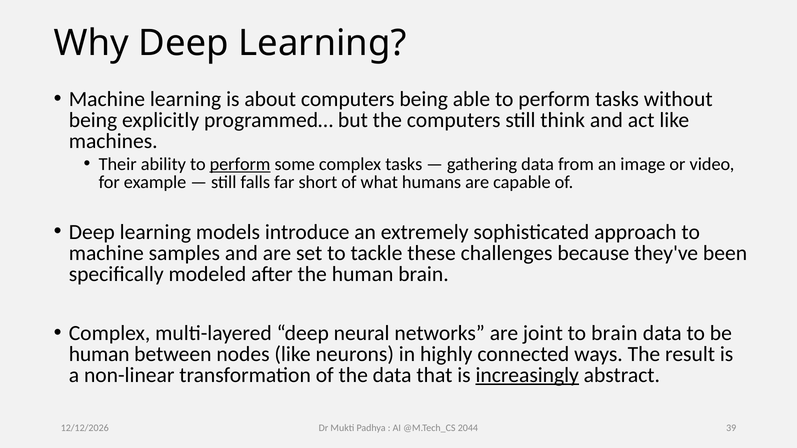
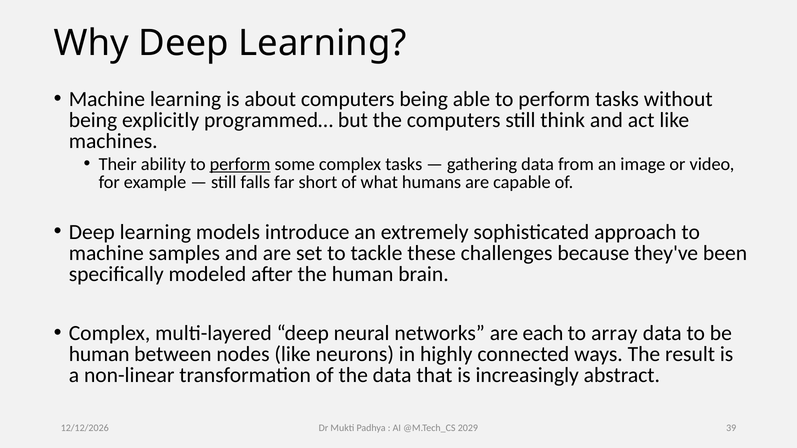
joint: joint -> each
to brain: brain -> array
increasingly underline: present -> none
2044: 2044 -> 2029
